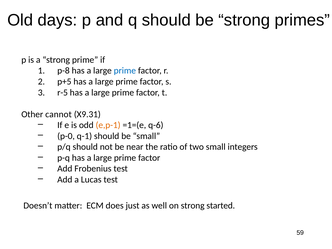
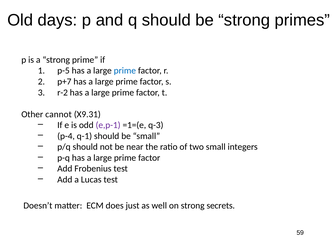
p-8: p-8 -> p-5
p+5: p+5 -> p+7
r-5: r-5 -> r-2
e,p-1 colour: orange -> purple
q-6: q-6 -> q-3
p-0: p-0 -> p-4
started: started -> secrets
